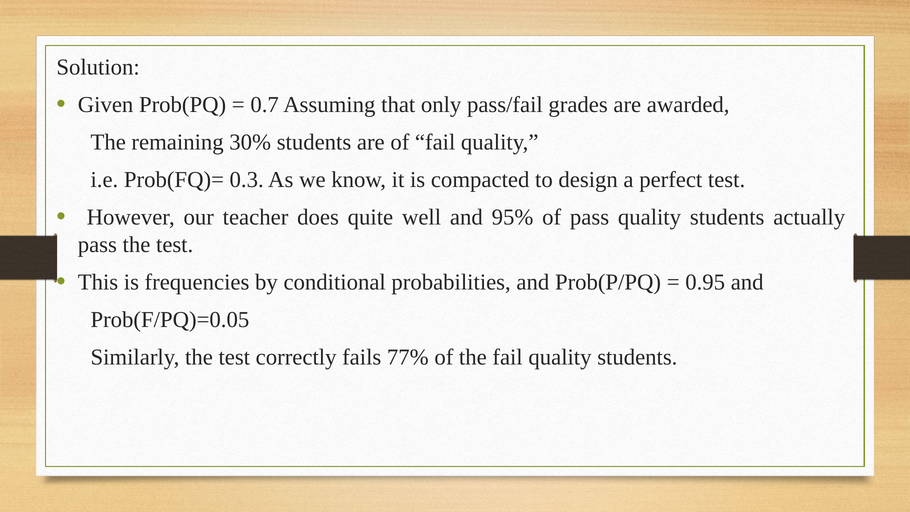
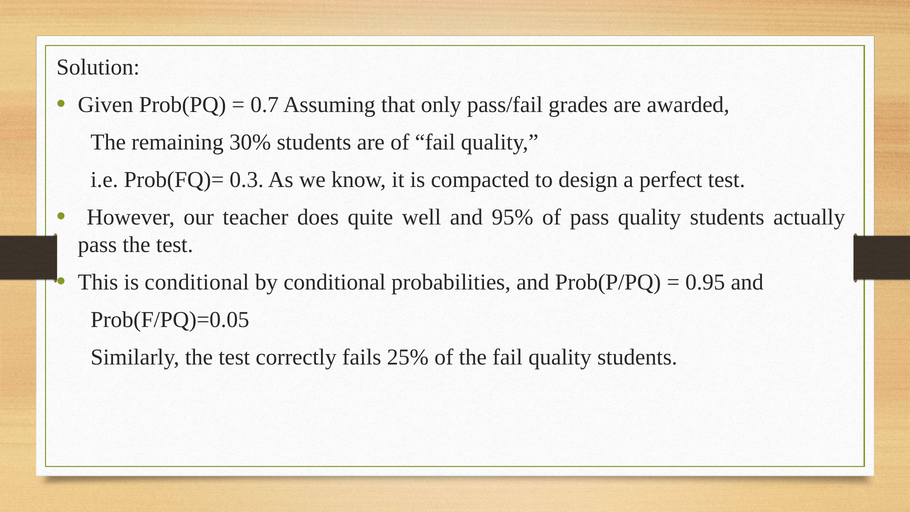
is frequencies: frequencies -> conditional
77%: 77% -> 25%
